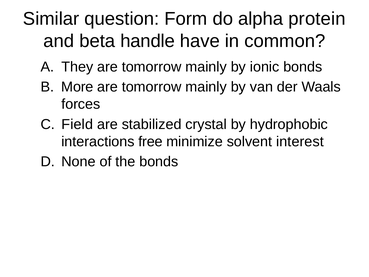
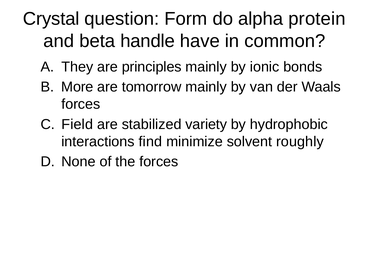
Similar: Similar -> Crystal
They are tomorrow: tomorrow -> principles
crystal: crystal -> variety
free: free -> find
interest: interest -> roughly
the bonds: bonds -> forces
